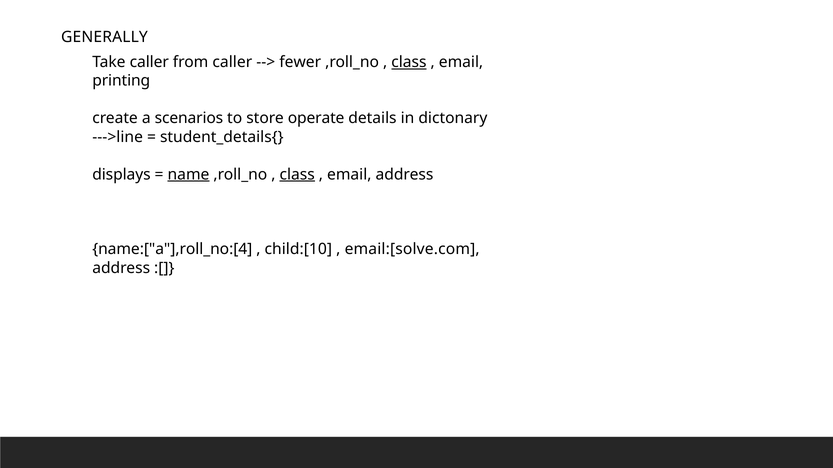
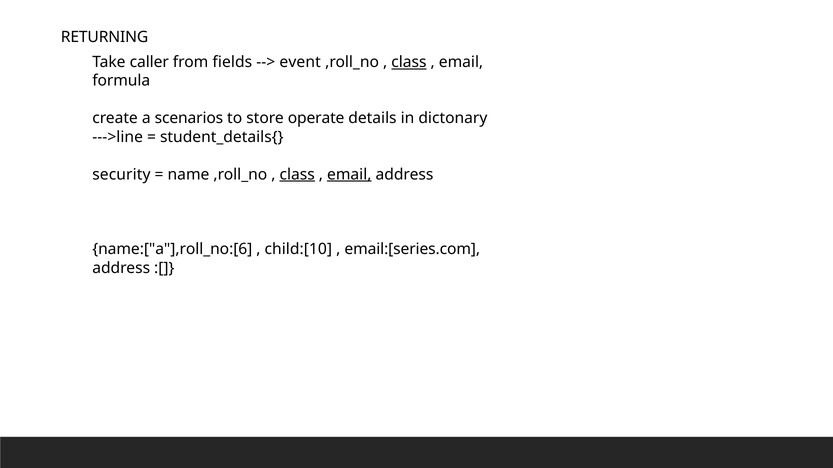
GENERALLY: GENERALLY -> RETURNING
from caller: caller -> fields
fewer: fewer -> event
printing: printing -> formula
displays: displays -> security
name underline: present -> none
email at (349, 175) underline: none -> present
name:["a"],roll_no:[4: name:["a"],roll_no:[4 -> name:["a"],roll_no:[6
email:[solve.com: email:[solve.com -> email:[series.com
